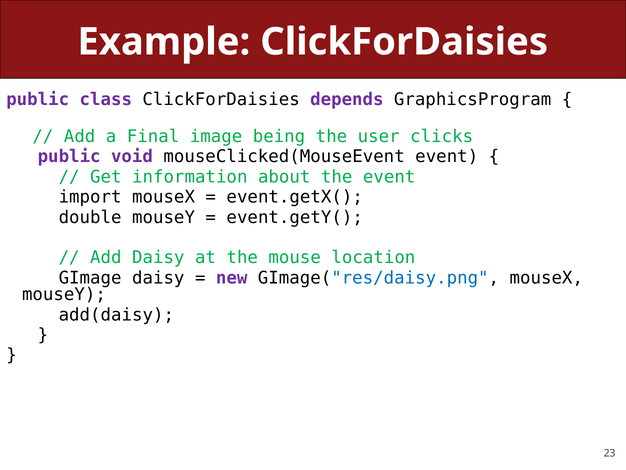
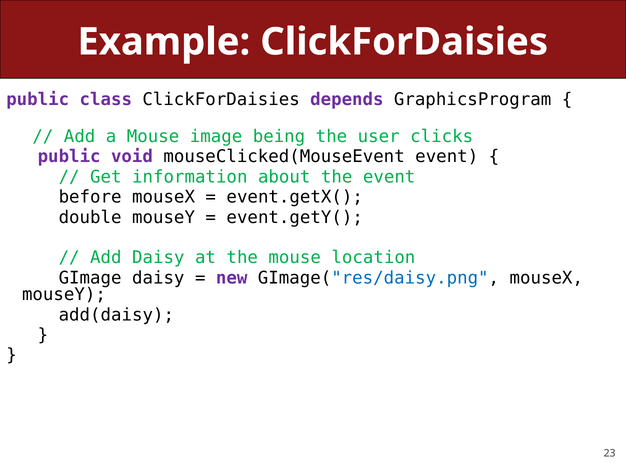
a Final: Final -> Mouse
import: import -> before
